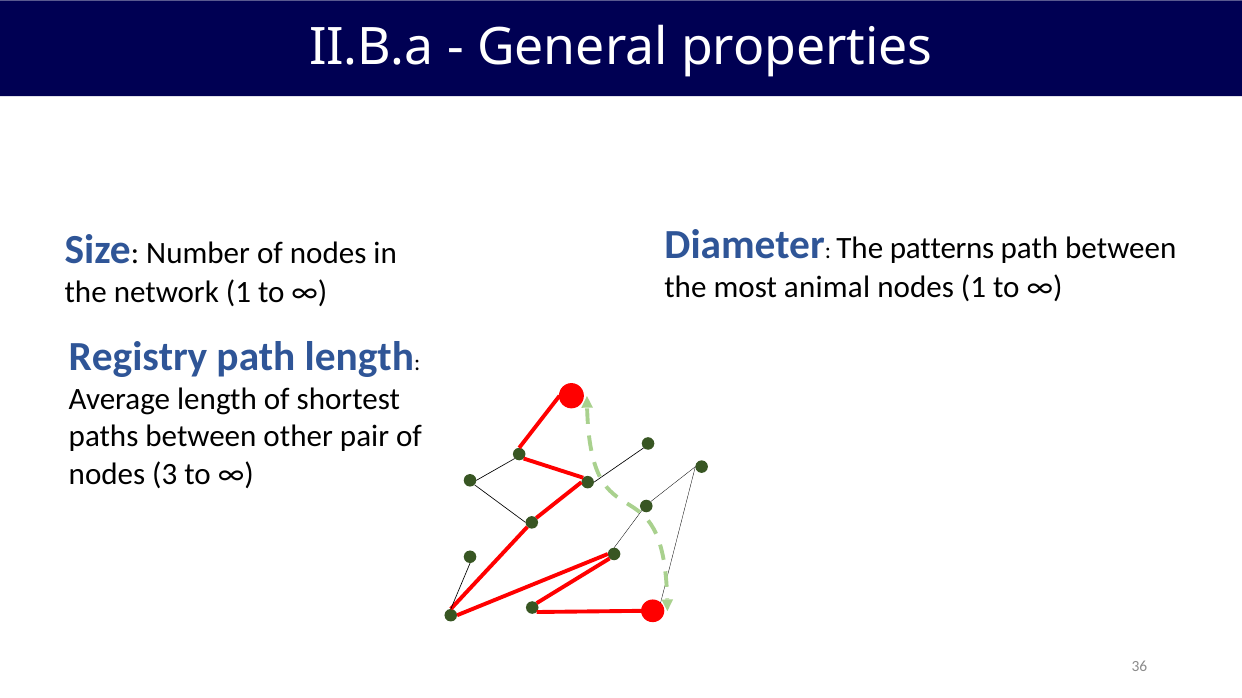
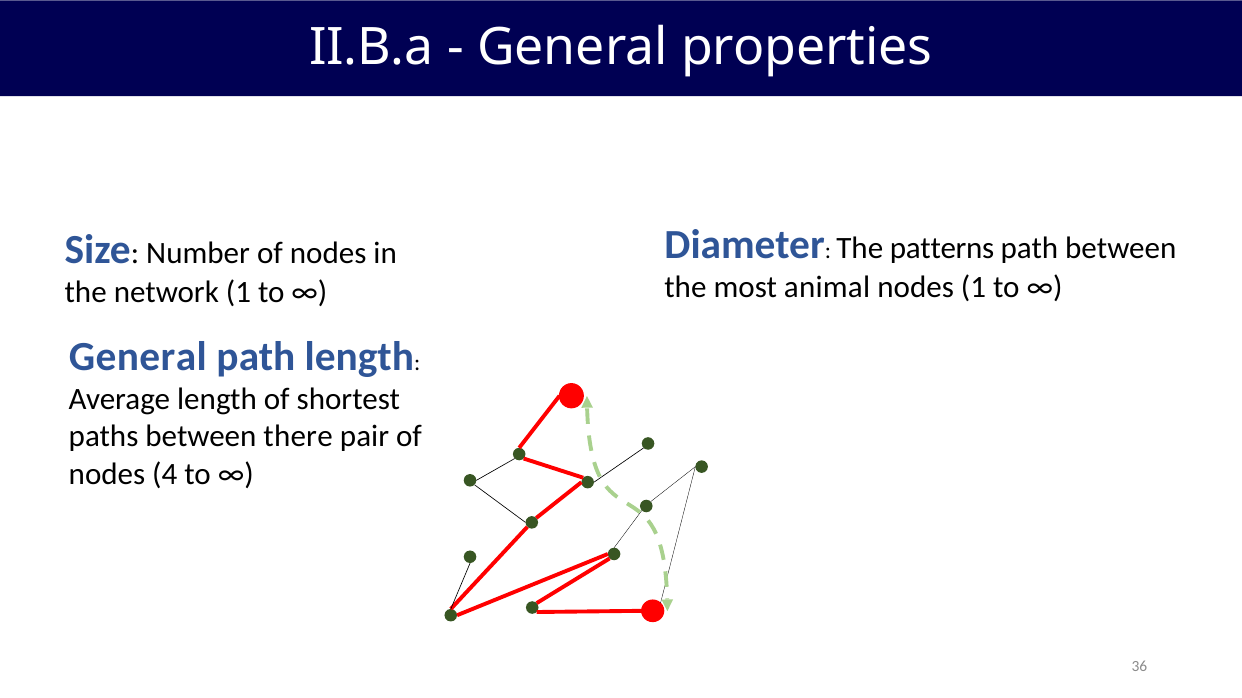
Registry at (138, 357): Registry -> General
other: other -> there
3: 3 -> 4
